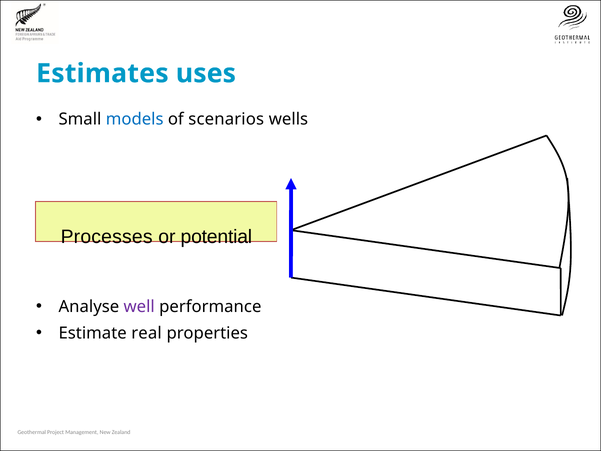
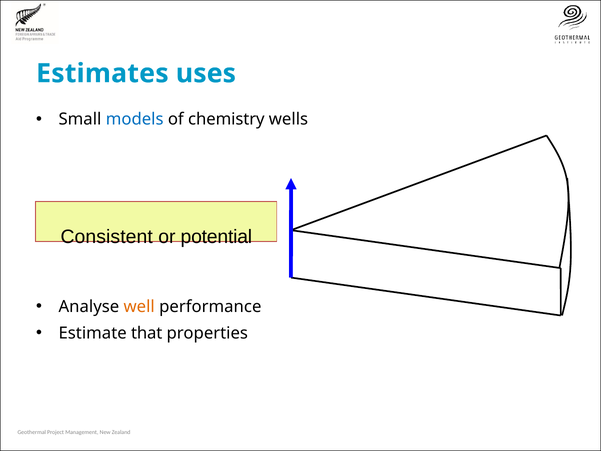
scenarios: scenarios -> chemistry
Processes: Processes -> Consistent
well colour: purple -> orange
real: real -> that
